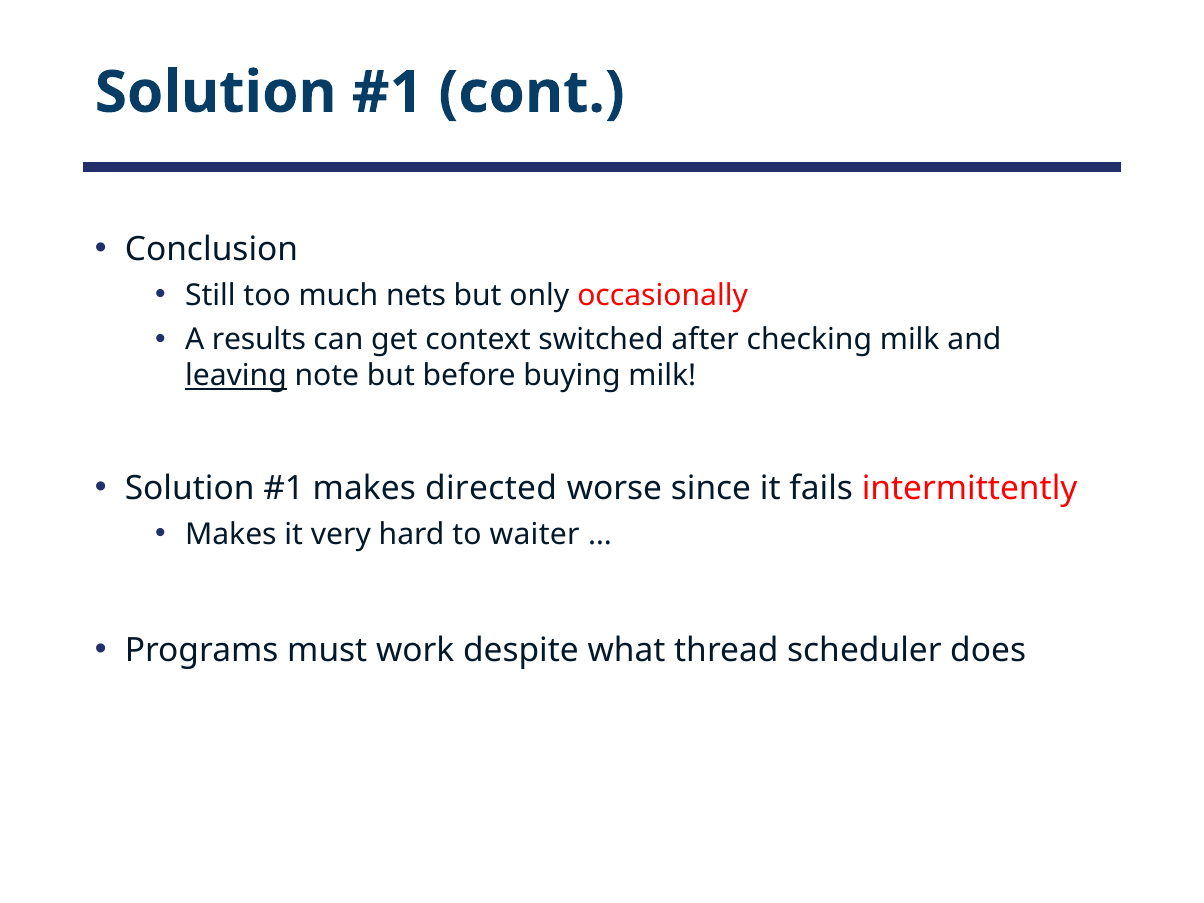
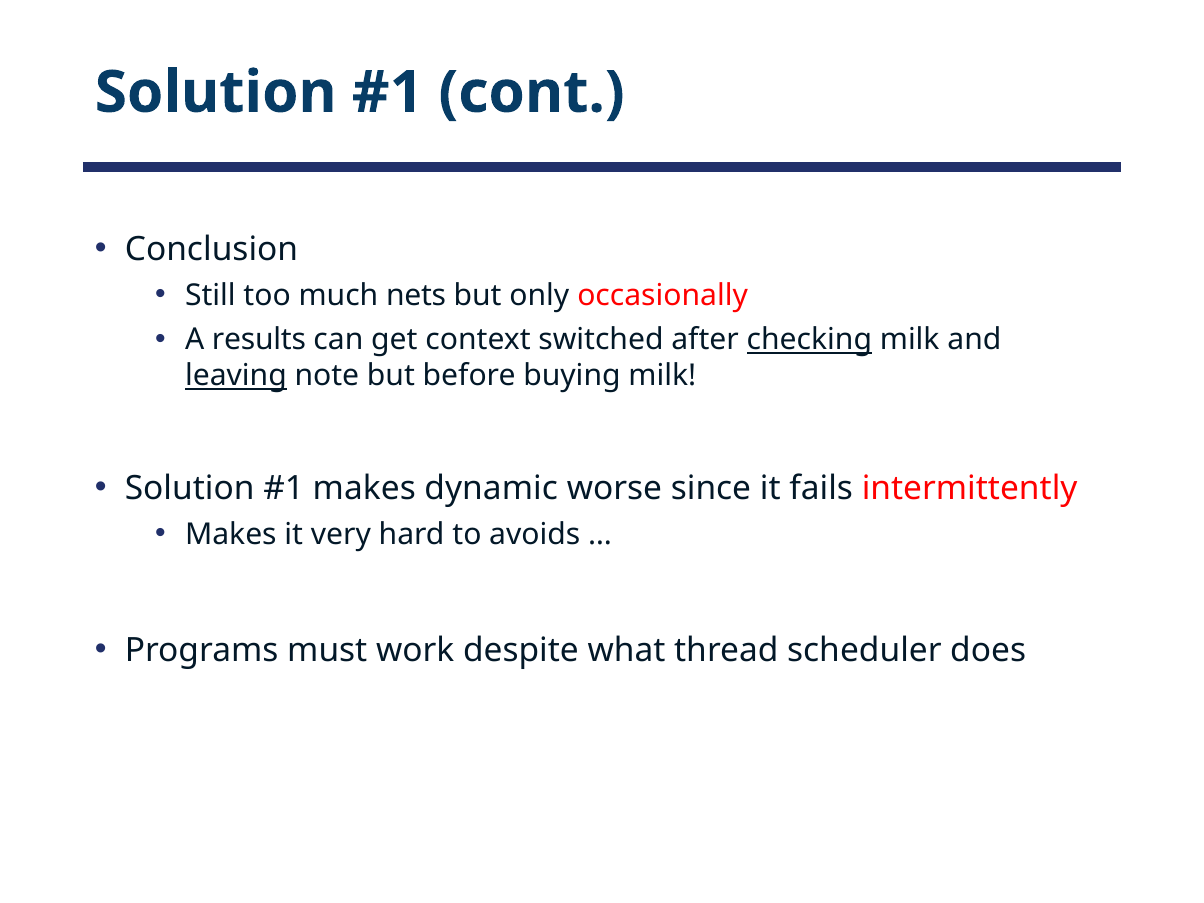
checking underline: none -> present
directed: directed -> dynamic
waiter: waiter -> avoids
